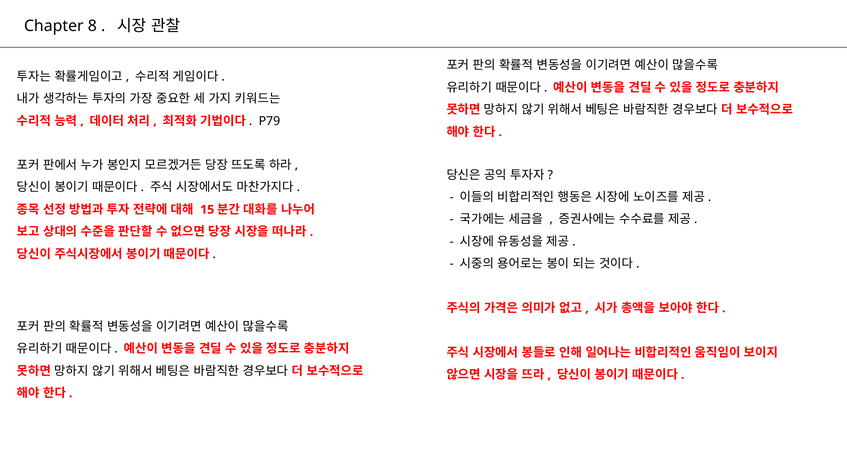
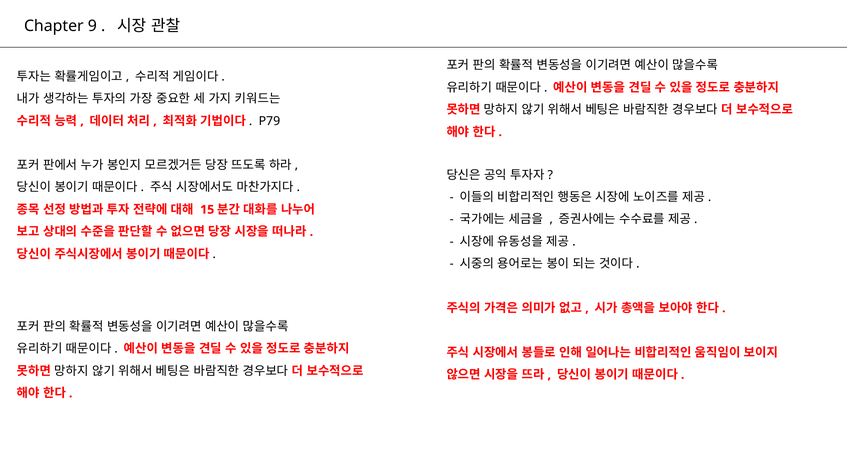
8: 8 -> 9
